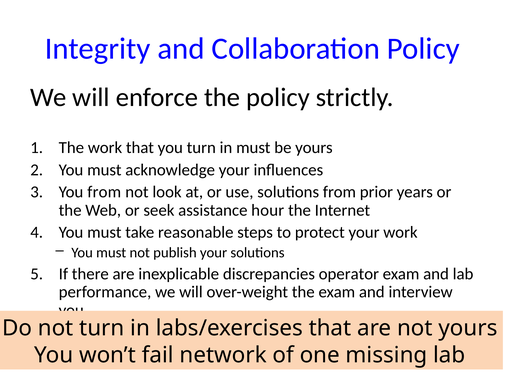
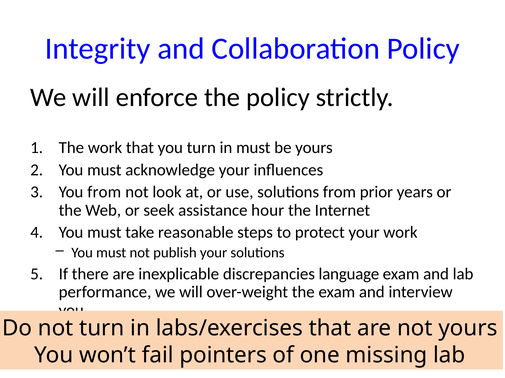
operator: operator -> language
network: network -> pointers
